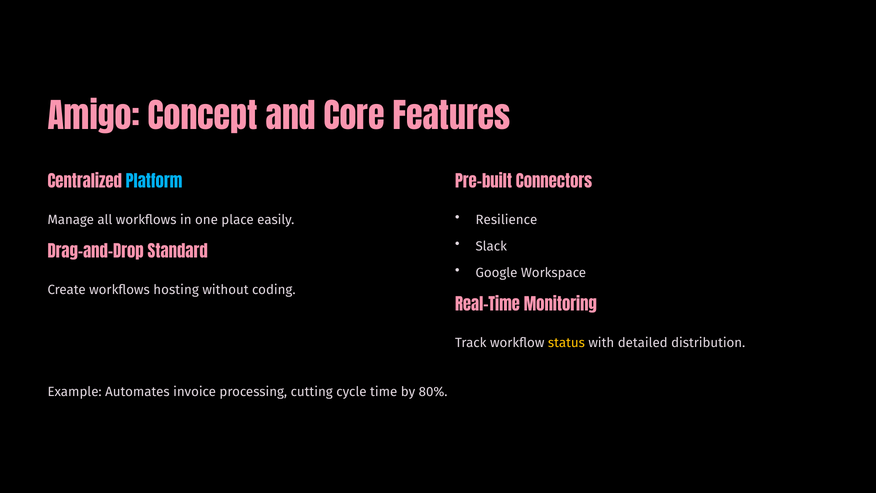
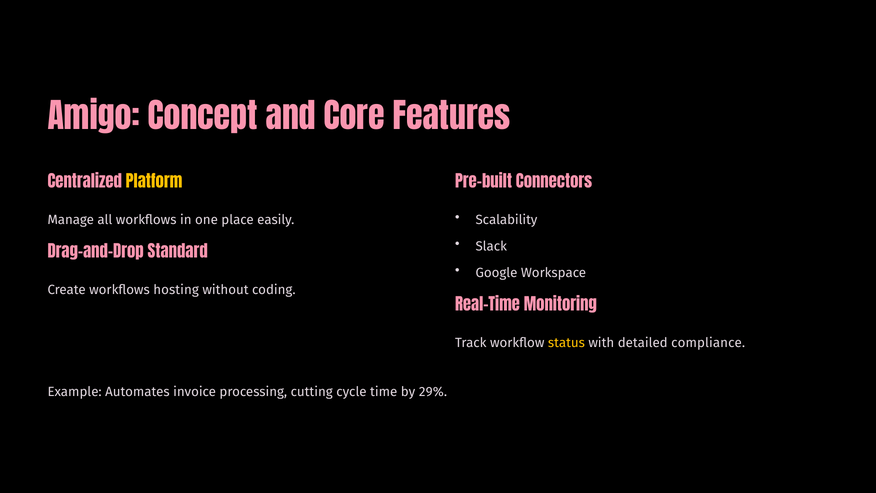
Platform colour: light blue -> yellow
Resilience: Resilience -> Scalability
distribution: distribution -> compliance
80%: 80% -> 29%
